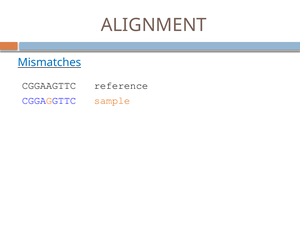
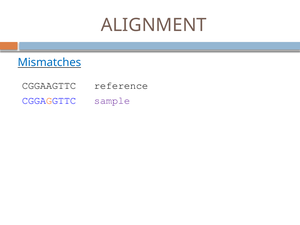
sample colour: orange -> purple
